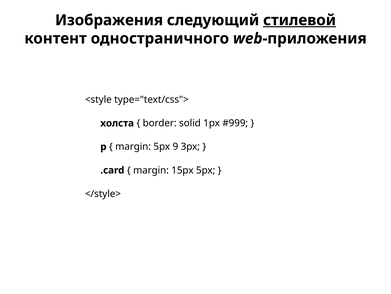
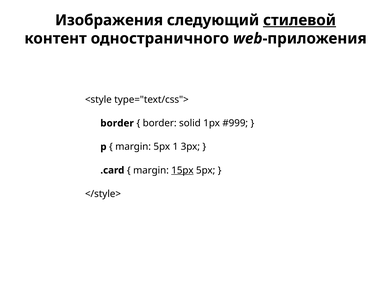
холста at (117, 123): холста -> border
9: 9 -> 1
15px underline: none -> present
